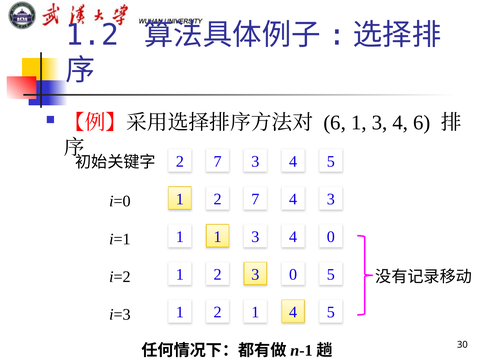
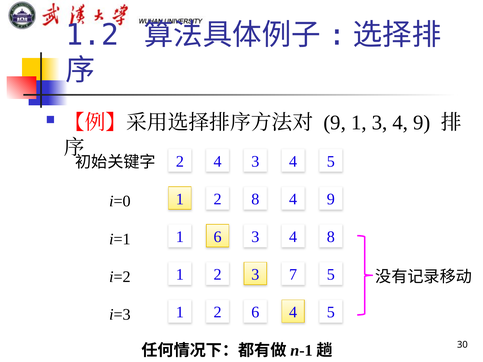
6 at (335, 123): 6 -> 9
3 4 6: 6 -> 9
7 at (218, 162): 7 -> 4
1 2 7: 7 -> 8
3 at (331, 199): 3 -> 9
1 1: 1 -> 6
4 0: 0 -> 8
3 0: 0 -> 7
2 1: 1 -> 6
